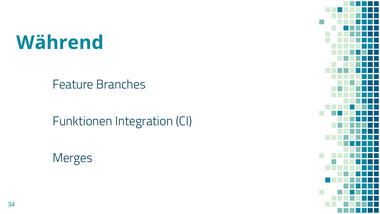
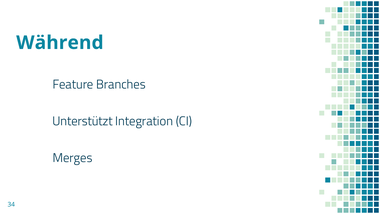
Funktionen: Funktionen -> Unterstützt
